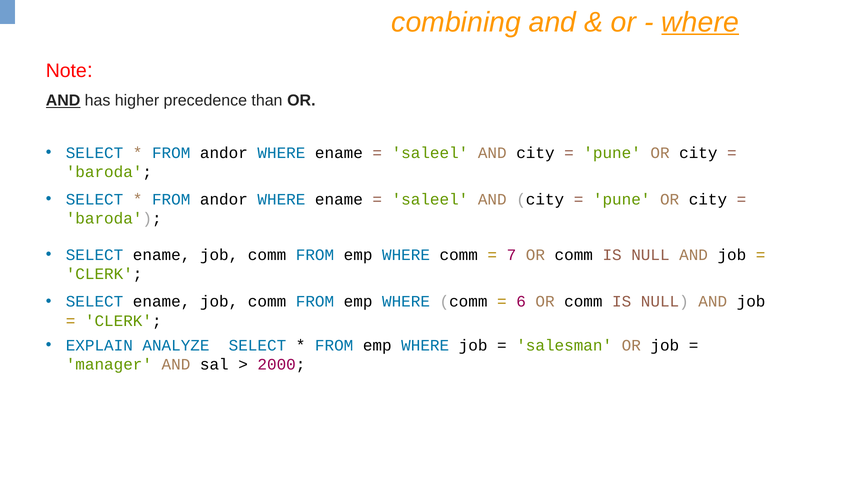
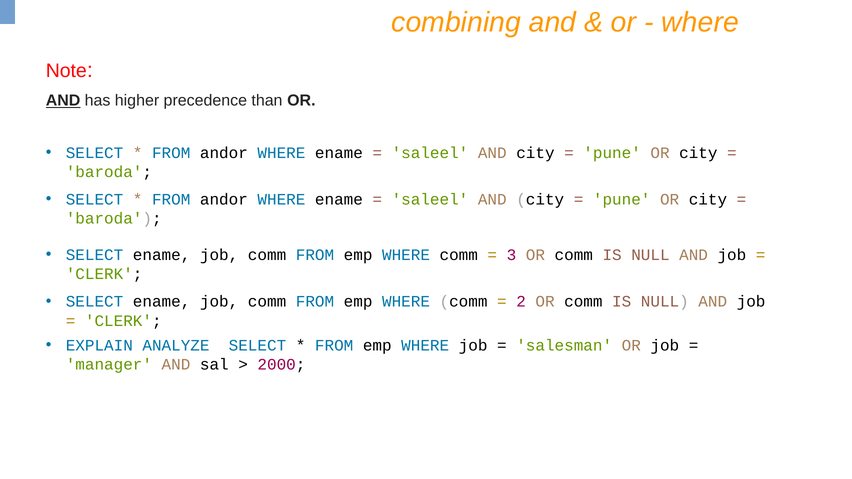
where at (700, 22) underline: present -> none
7: 7 -> 3
6: 6 -> 2
